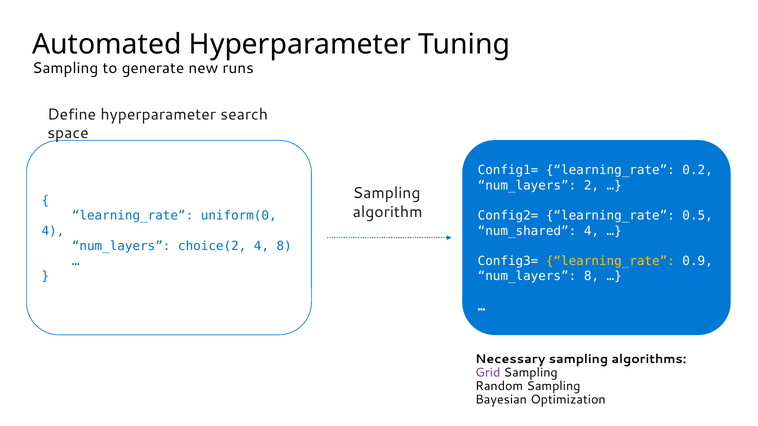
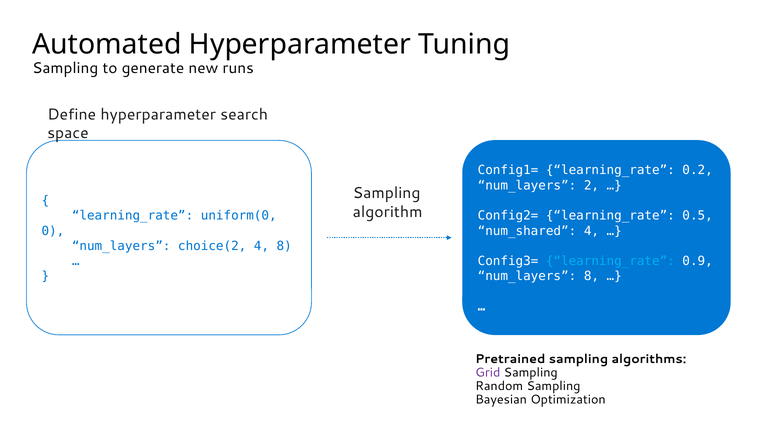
4 at (53, 231): 4 -> 0
learning_rate at (610, 261) colour: yellow -> light blue
Necessary: Necessary -> Pretrained
